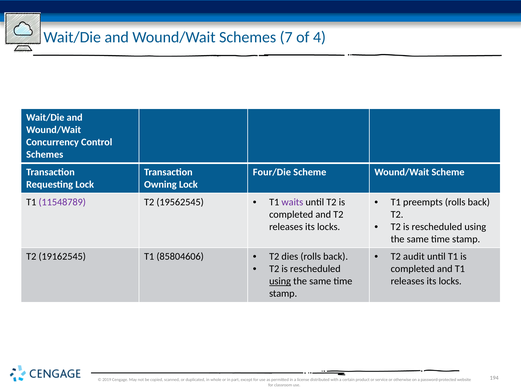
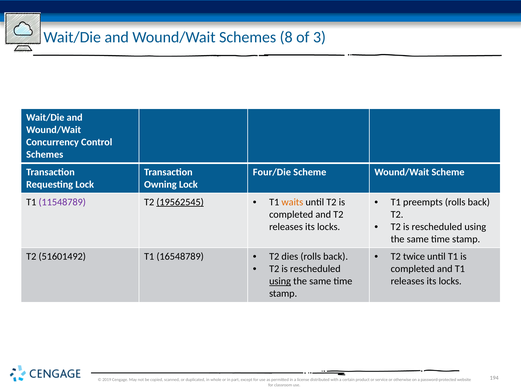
7: 7 -> 8
4: 4 -> 3
19562545 underline: none -> present
waits colour: purple -> orange
audit: audit -> twice
19162545: 19162545 -> 51601492
85804606: 85804606 -> 16548789
